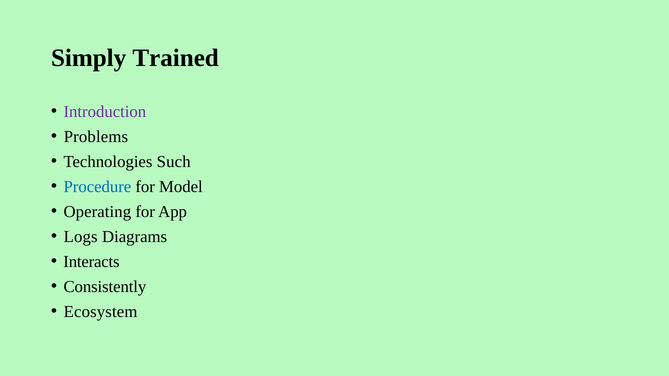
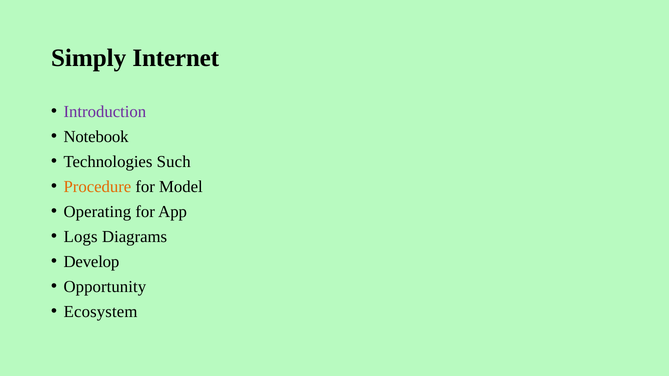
Trained: Trained -> Internet
Problems: Problems -> Notebook
Procedure colour: blue -> orange
Interacts: Interacts -> Develop
Consistently: Consistently -> Opportunity
